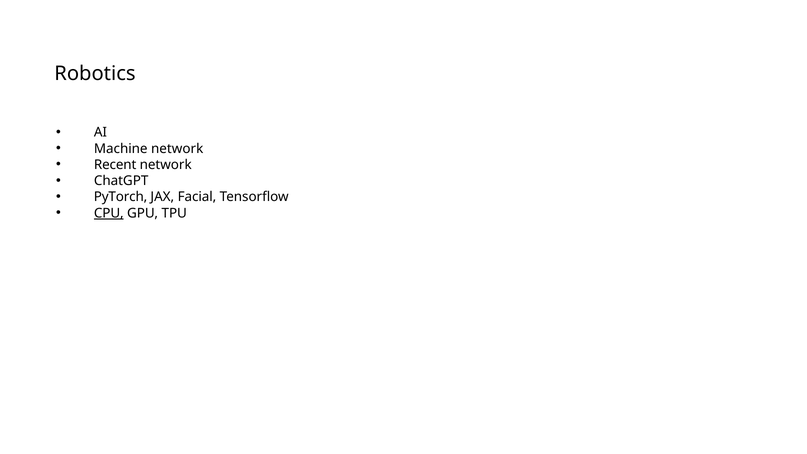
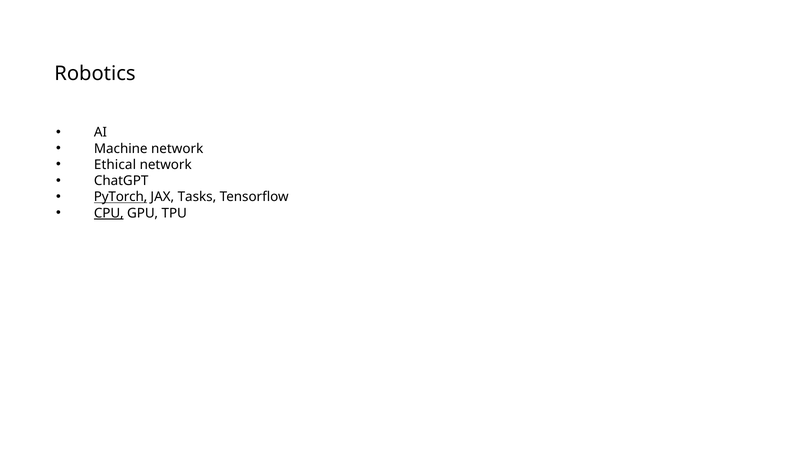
Recent: Recent -> Ethical
PyTorch underline: none -> present
Facial: Facial -> Tasks
